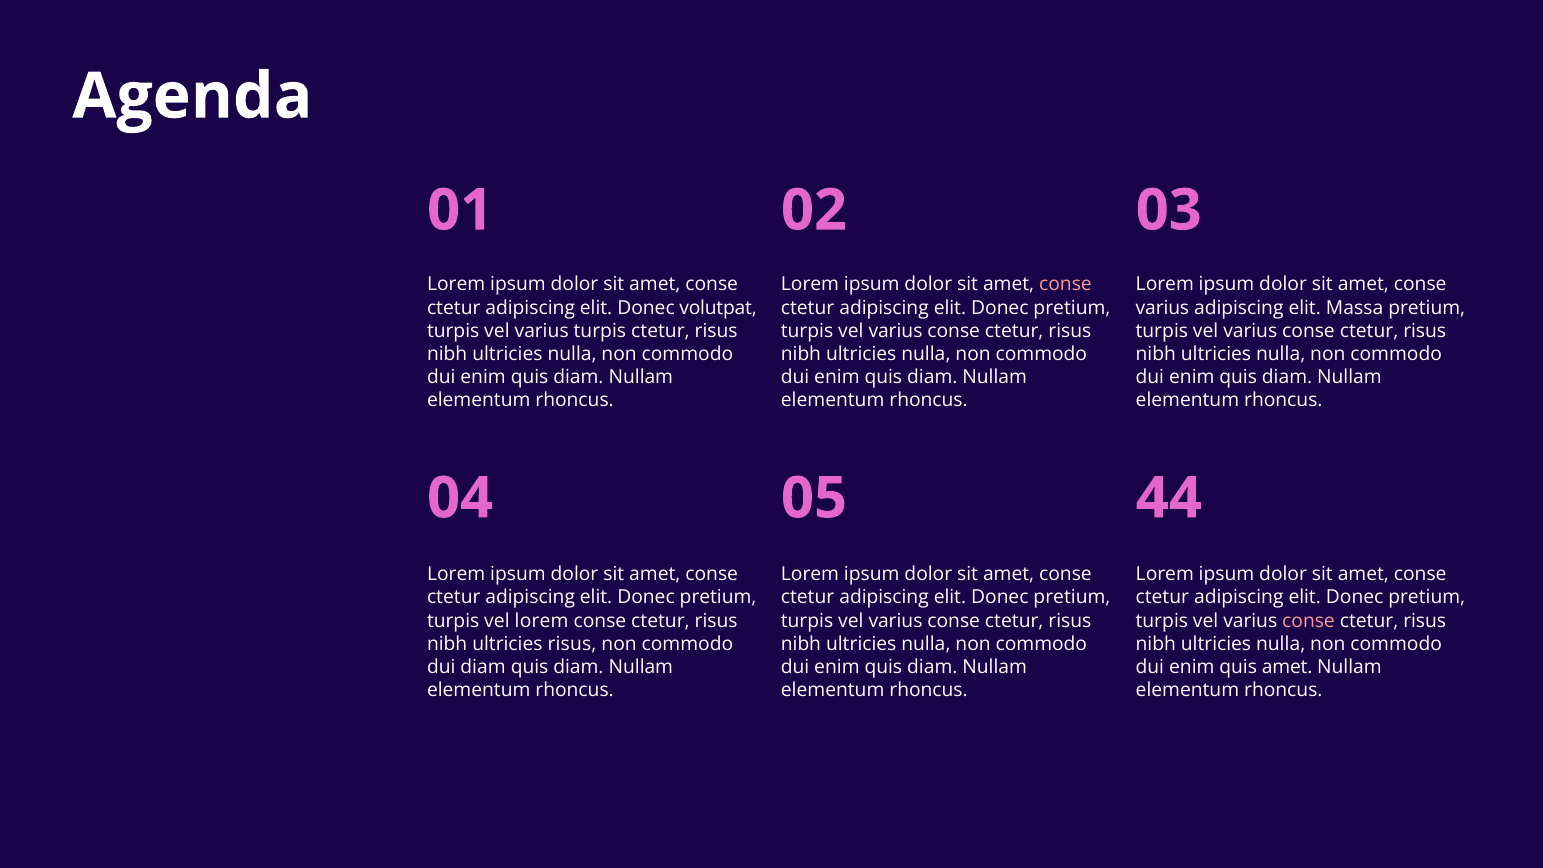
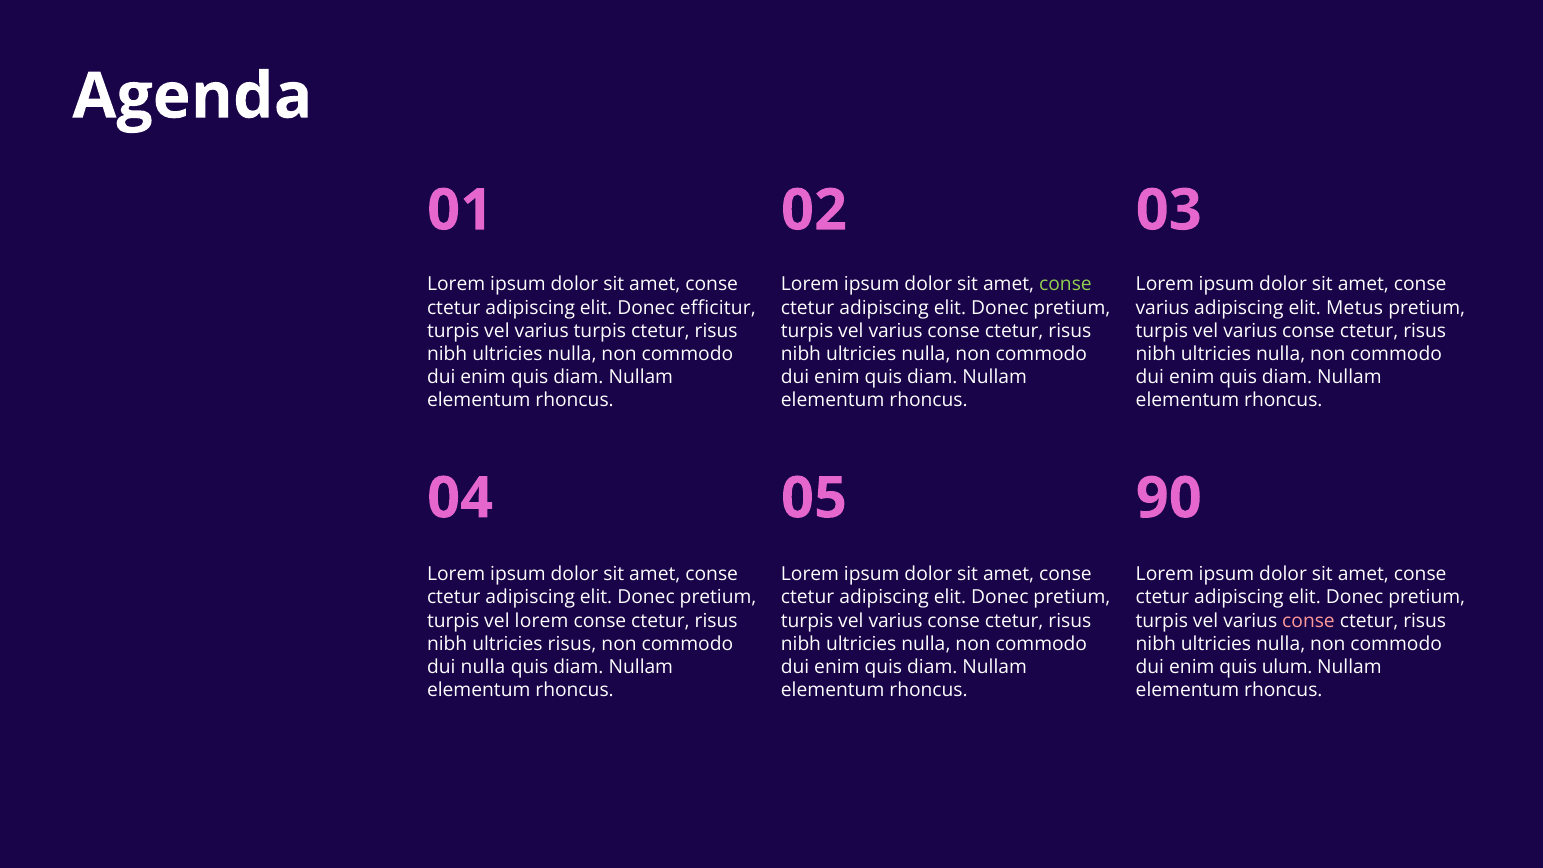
conse at (1065, 285) colour: pink -> light green
volutpat: volutpat -> efficitur
Massa: Massa -> Metus
44: 44 -> 90
dui diam: diam -> nulla
quis amet: amet -> ulum
